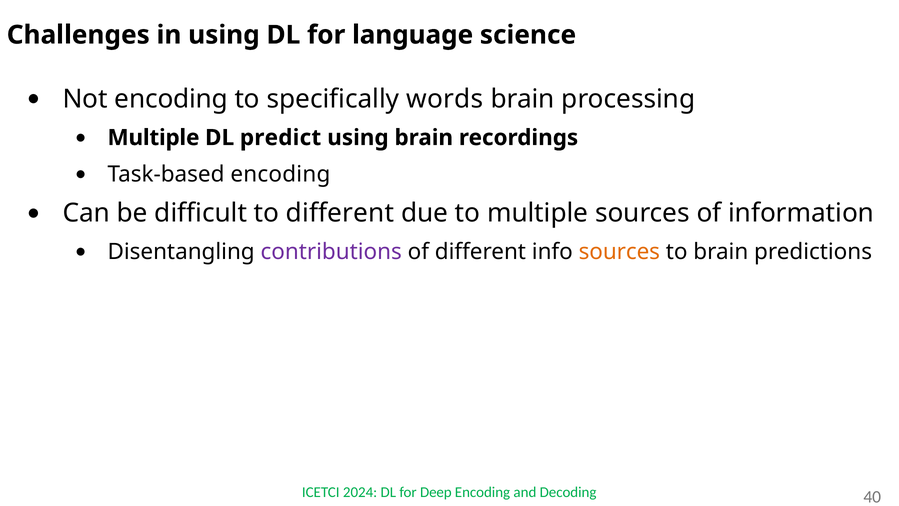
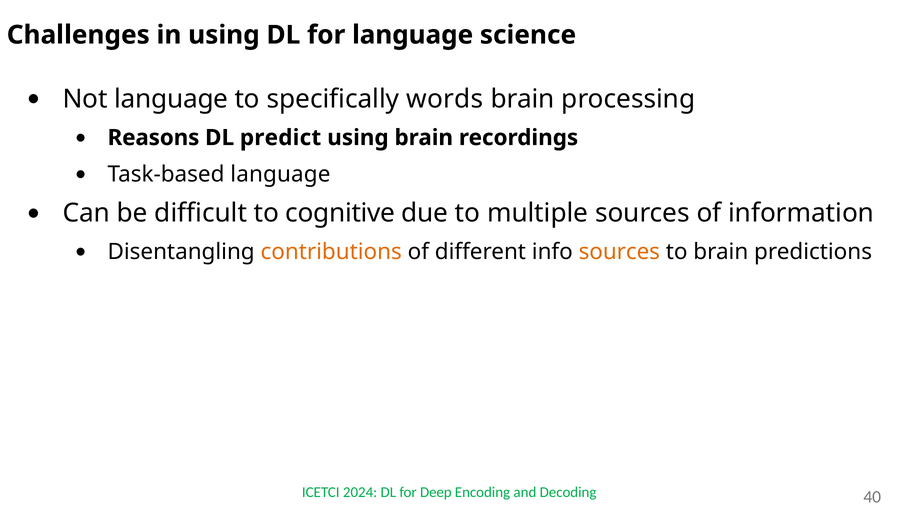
Not encoding: encoding -> language
Multiple at (153, 138): Multiple -> Reasons
Task-based encoding: encoding -> language
to different: different -> cognitive
contributions colour: purple -> orange
